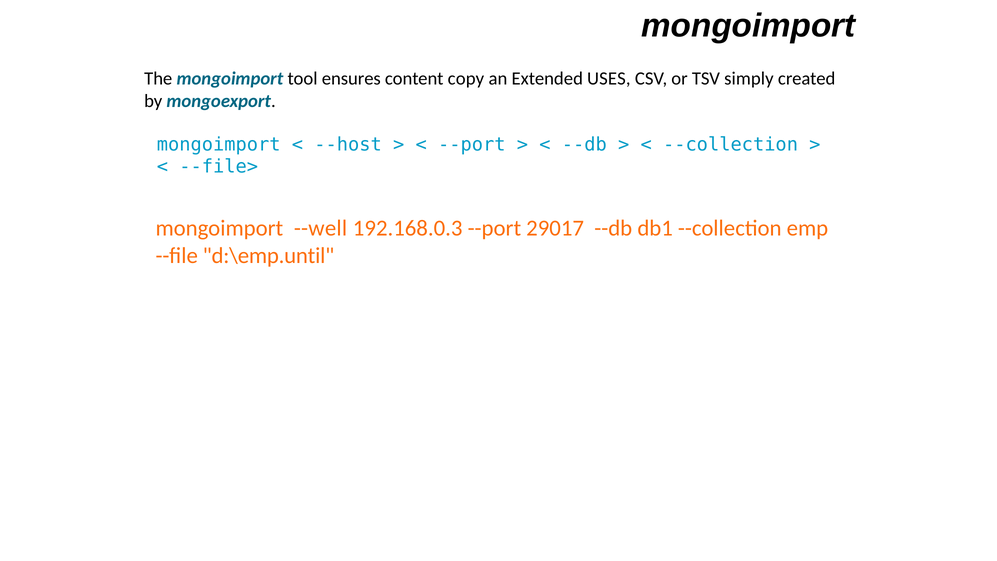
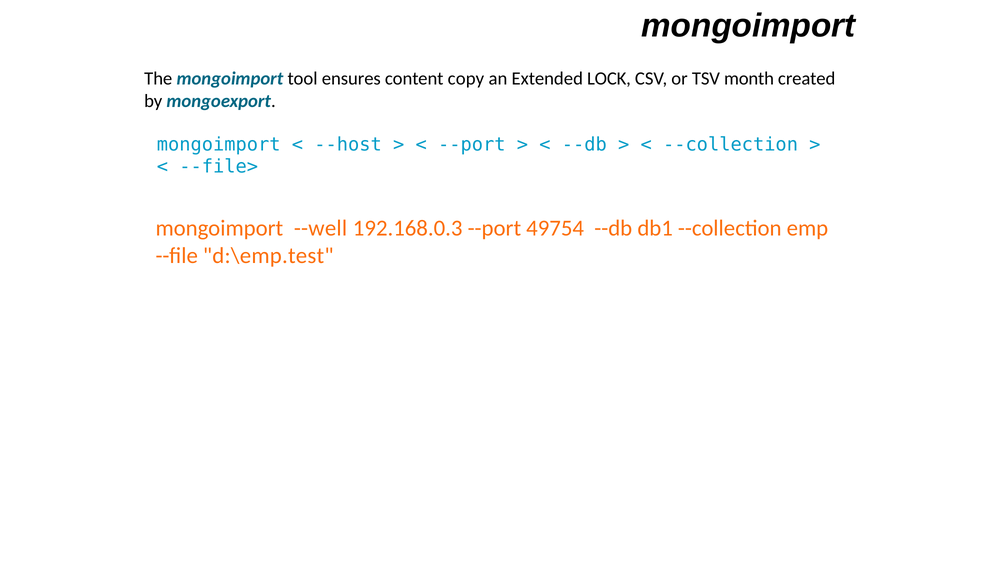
USES: USES -> LOCK
simply: simply -> month
29017: 29017 -> 49754
d:\emp.until: d:\emp.until -> d:\emp.test
